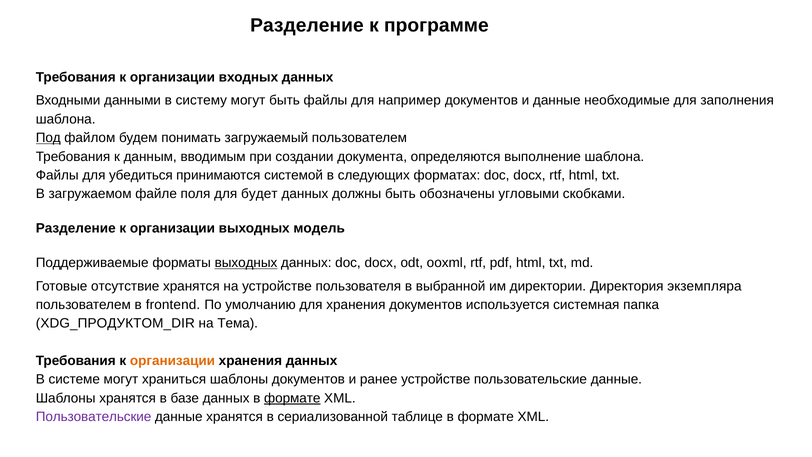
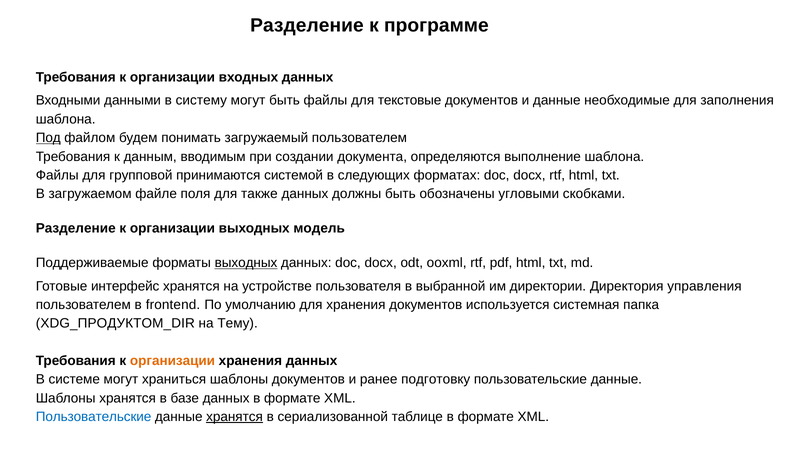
например: например -> текстовые
убедиться: убедиться -> групповой
будет: будет -> также
отсутствие: отсутствие -> интерфейс
экземпляра: экземпляра -> управления
Тема: Тема -> Тему
ранее устройстве: устройстве -> подготовку
формате at (292, 398) underline: present -> none
Пользовательские at (94, 417) colour: purple -> blue
хранятся at (235, 417) underline: none -> present
